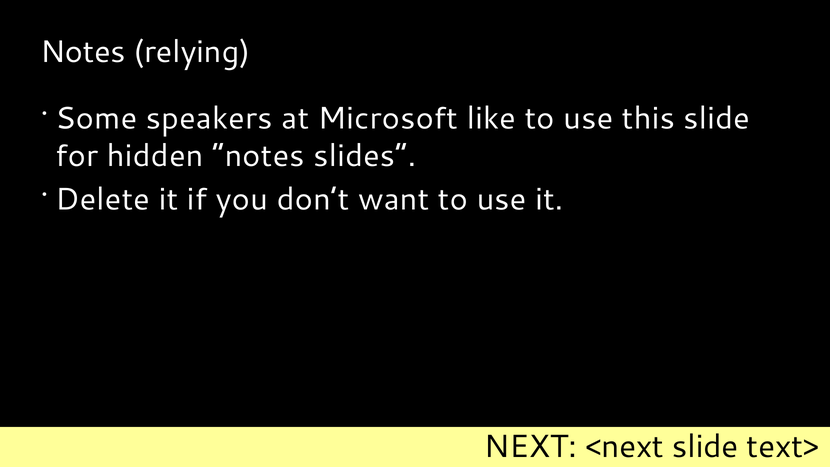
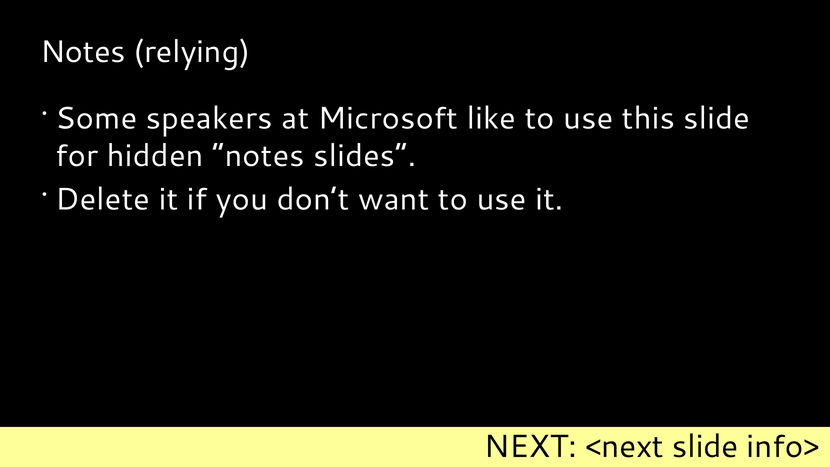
text>: text> -> info>
